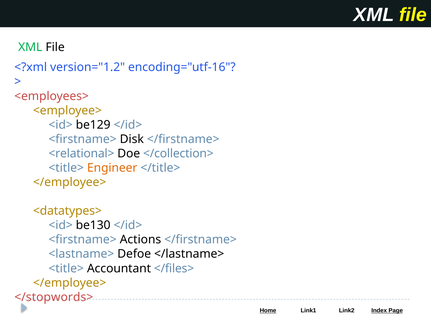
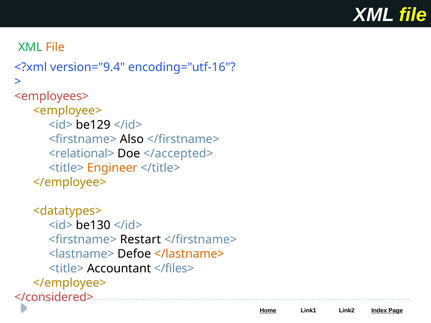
File at (55, 47) colour: black -> orange
version="1.2: version="1.2 -> version="9.4
Disk: Disk -> Also
</collection>: </collection> -> </accepted>
Actions: Actions -> Restart
</lastname> colour: black -> orange
</stopwords>: </stopwords> -> </considered>
